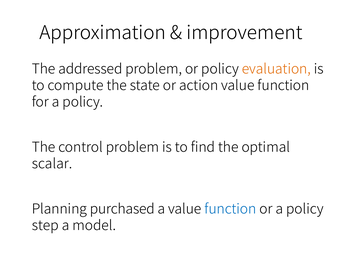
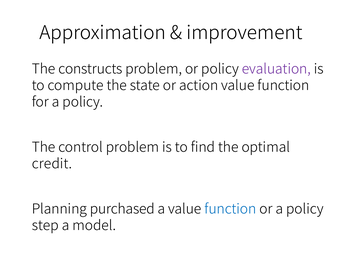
addressed: addressed -> constructs
evaluation colour: orange -> purple
scalar: scalar -> credit
